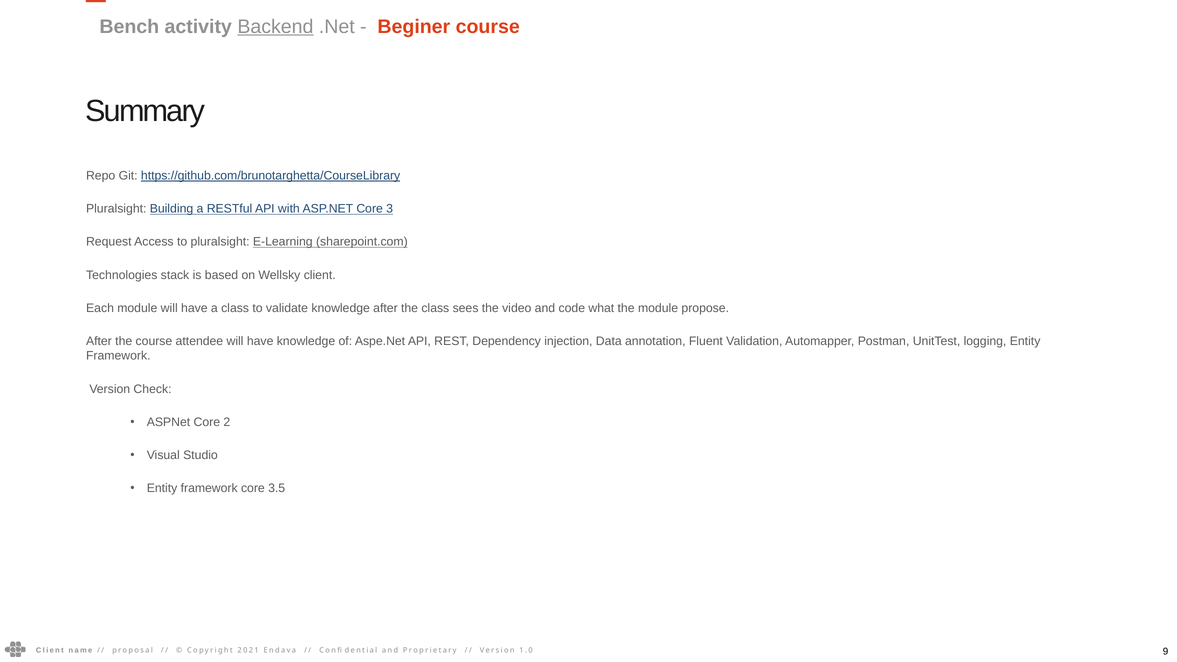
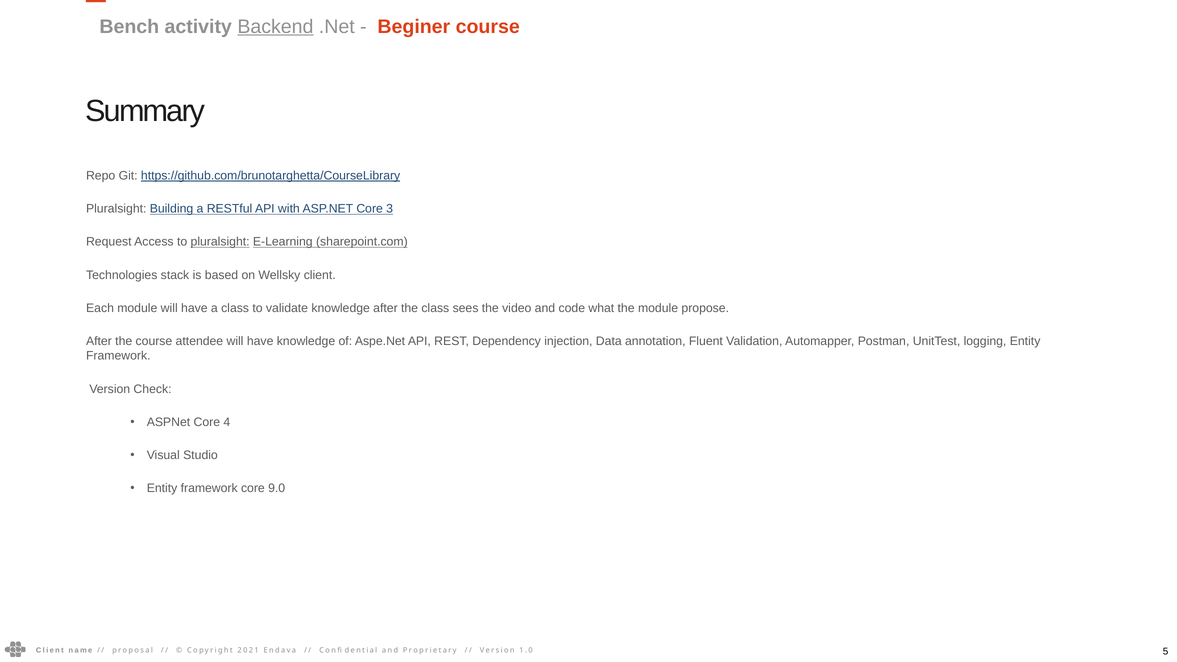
pluralsight at (220, 242) underline: none -> present
2: 2 -> 4
3.5: 3.5 -> 9.0
9: 9 -> 5
